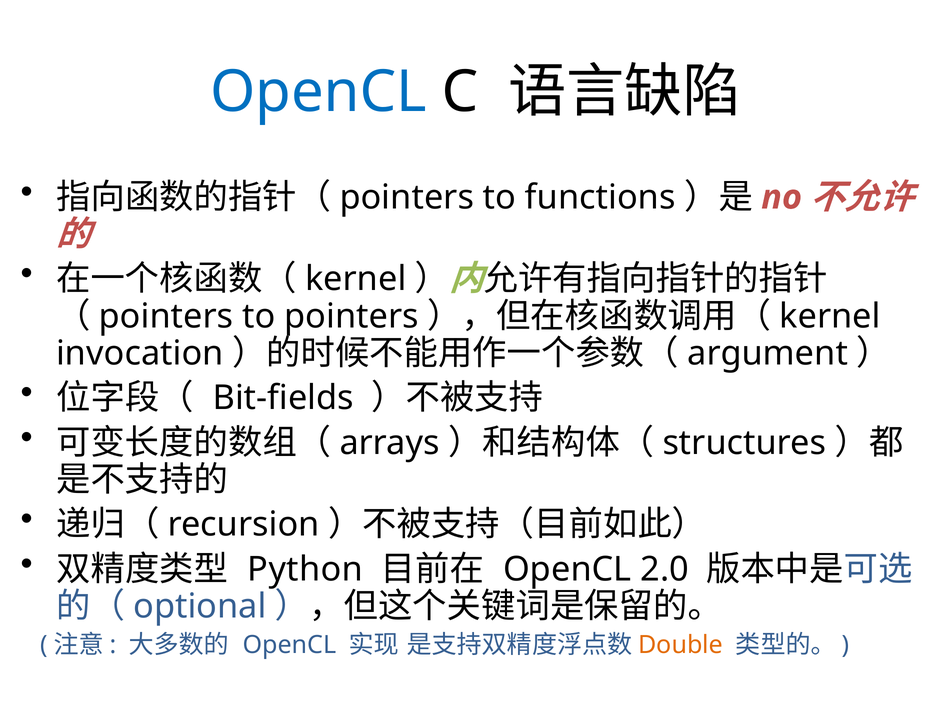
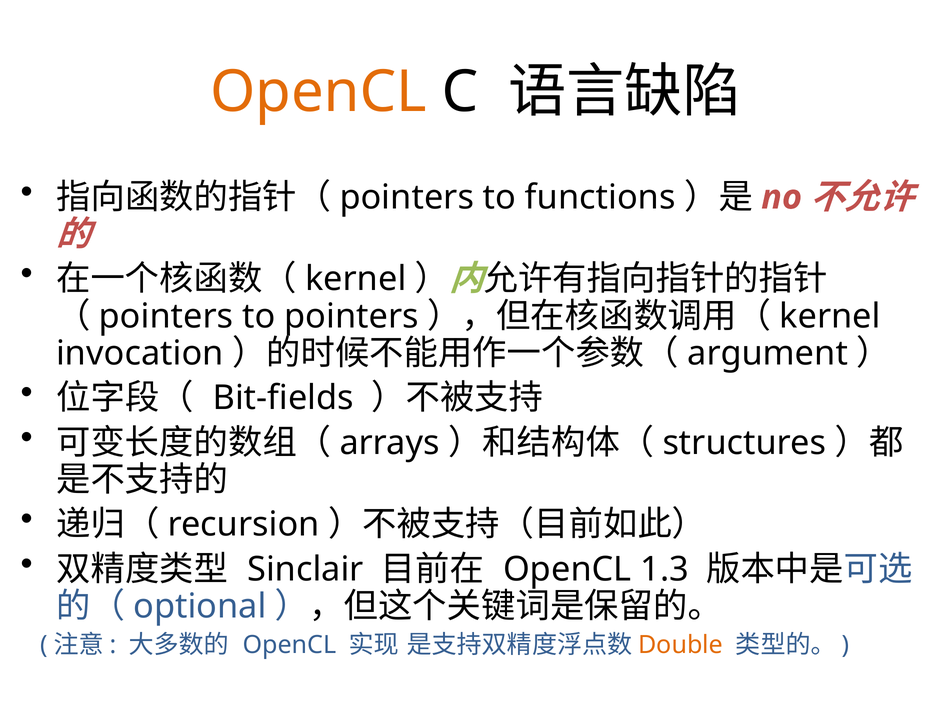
OpenCL at (318, 92) colour: blue -> orange
Python: Python -> Sinclair
2.0: 2.0 -> 1.3
